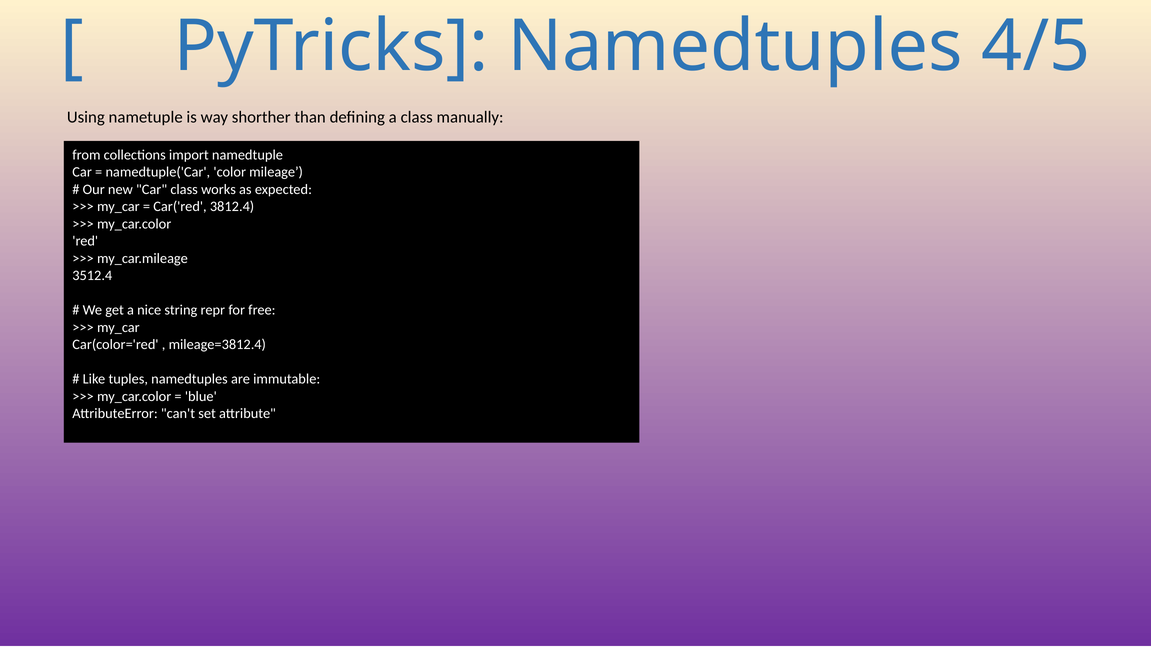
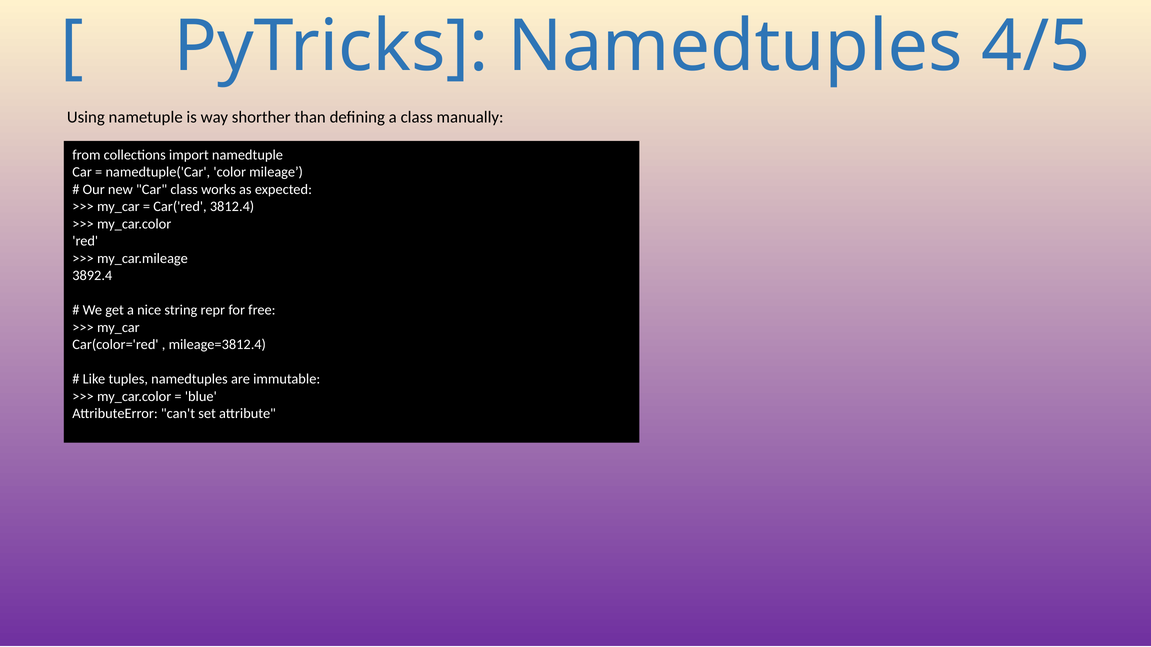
3512.4: 3512.4 -> 3892.4
